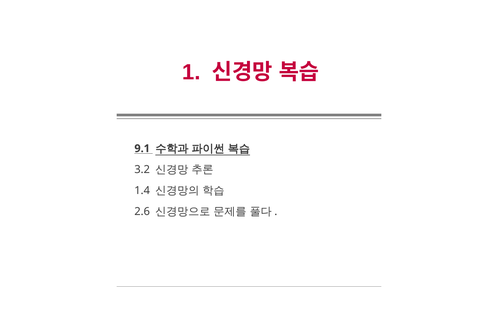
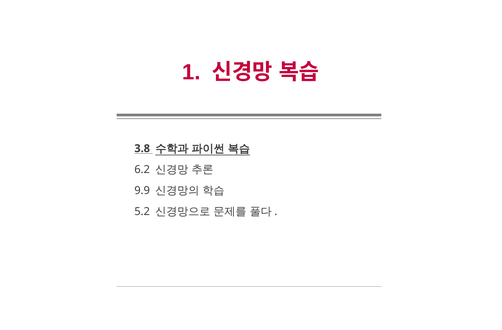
9.1: 9.1 -> 3.8
3.2: 3.2 -> 6.2
1.4: 1.4 -> 9.9
2.6: 2.6 -> 5.2
